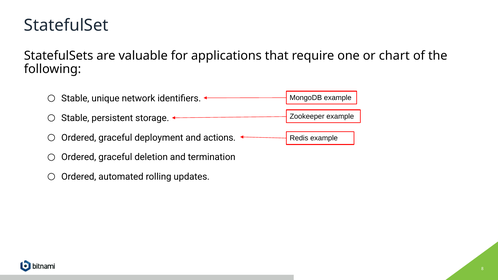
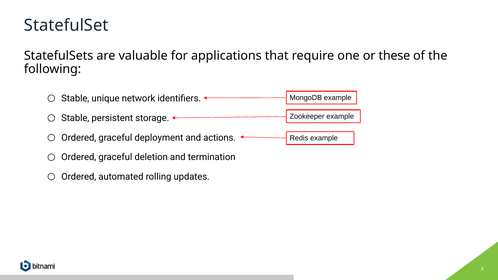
chart: chart -> these
